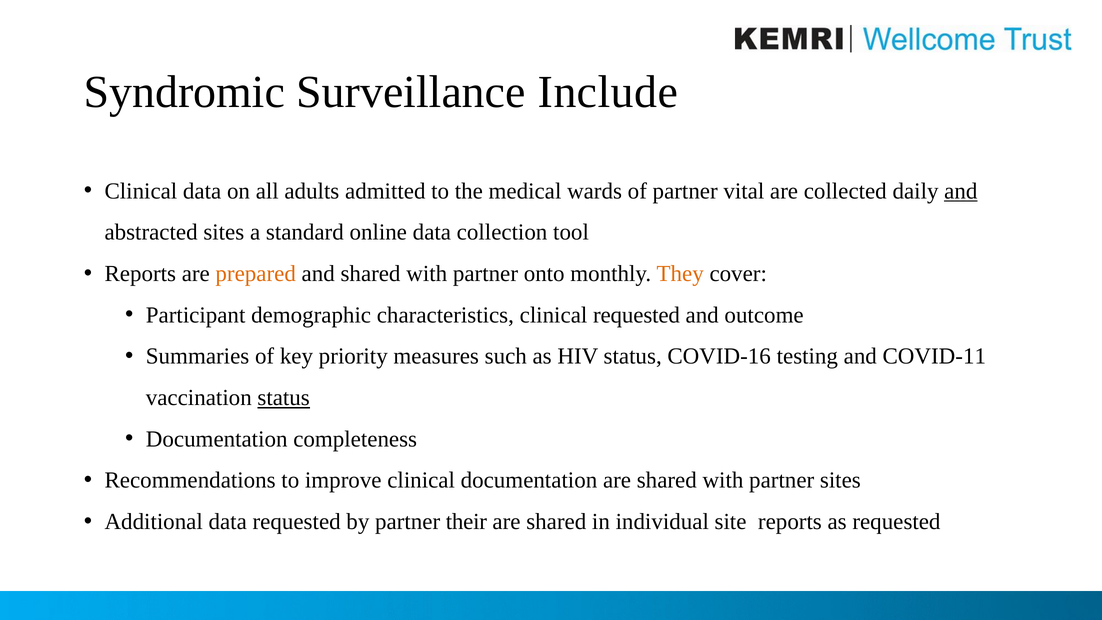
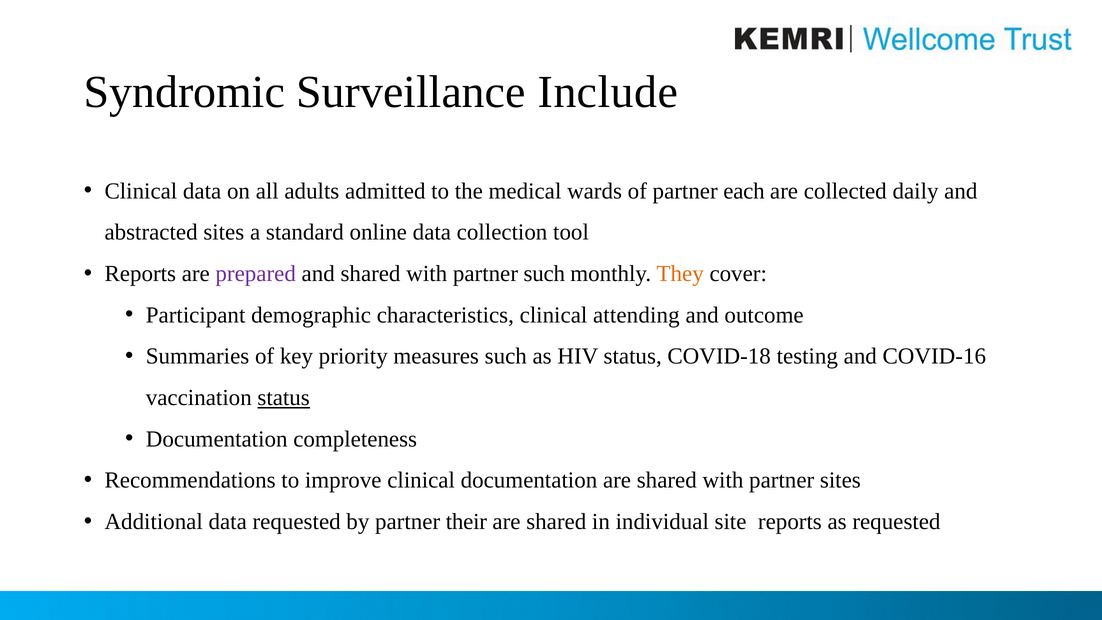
vital: vital -> each
and at (961, 191) underline: present -> none
prepared colour: orange -> purple
partner onto: onto -> such
clinical requested: requested -> attending
COVID-16: COVID-16 -> COVID-18
COVID-11: COVID-11 -> COVID-16
